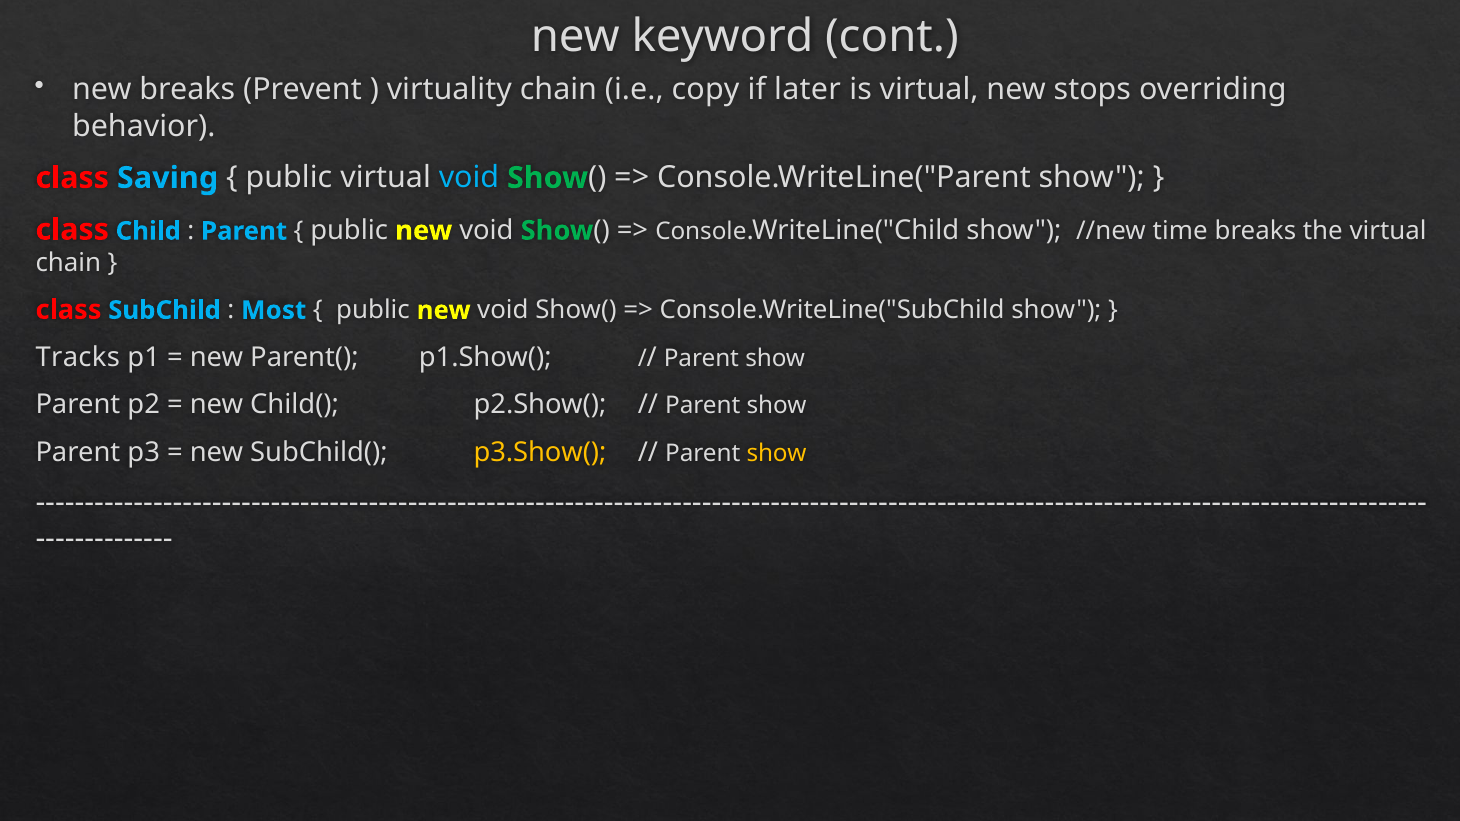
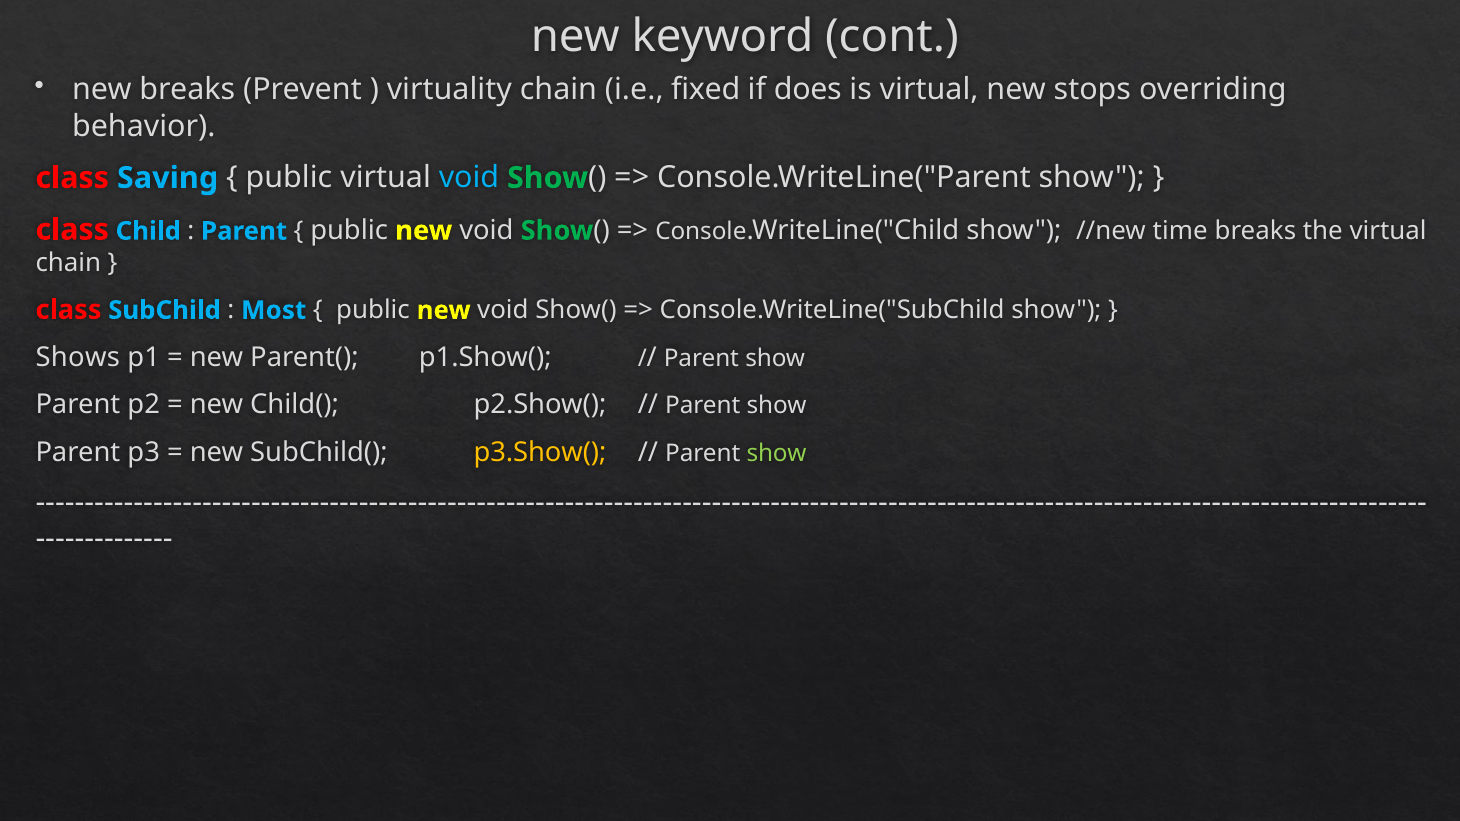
copy: copy -> fixed
later: later -> does
Tracks: Tracks -> Shows
show at (777, 453) colour: yellow -> light green
